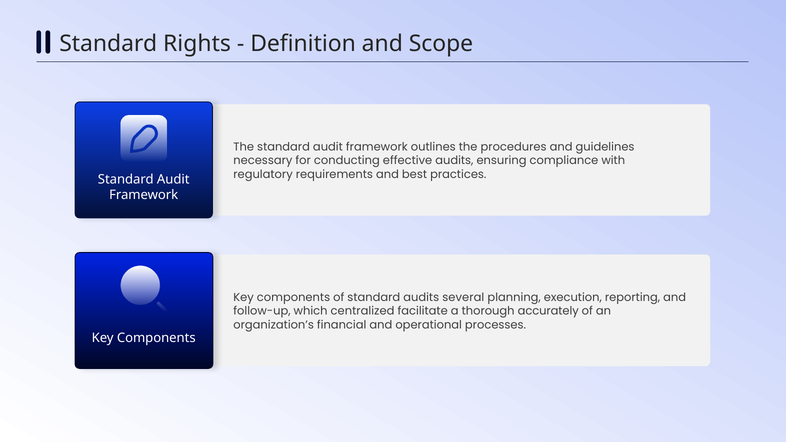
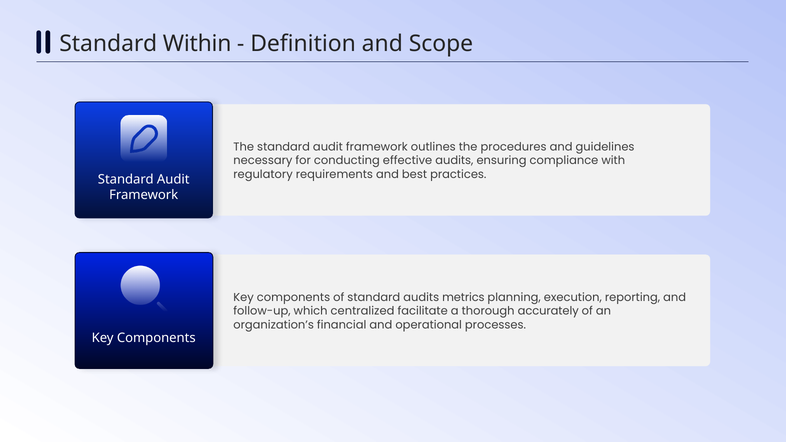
Rights: Rights -> Within
several: several -> metrics
